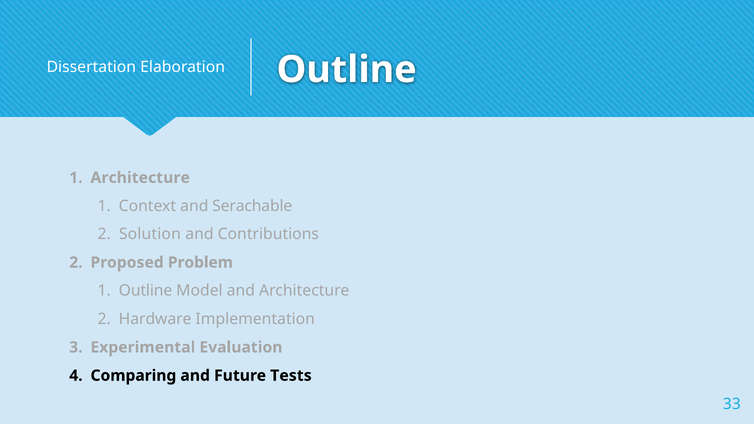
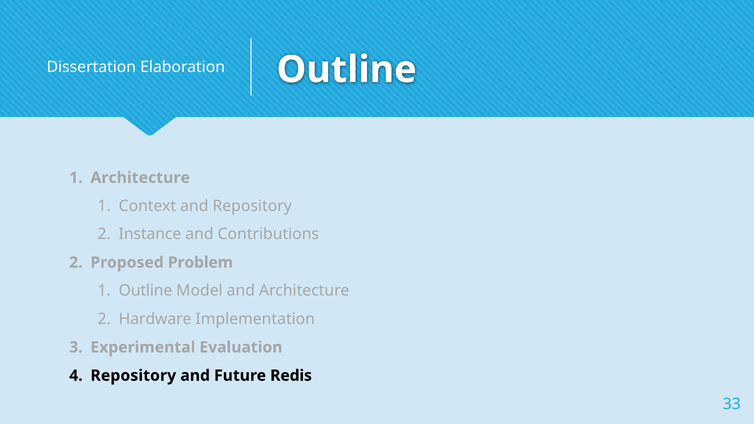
and Serachable: Serachable -> Repository
Solution: Solution -> Instance
Comparing at (133, 376): Comparing -> Repository
Tests: Tests -> Redis
